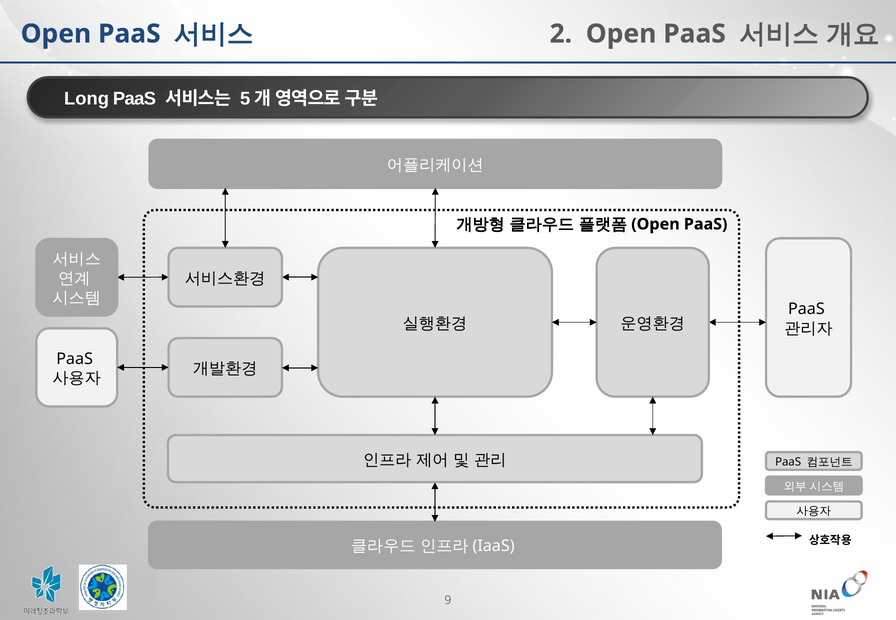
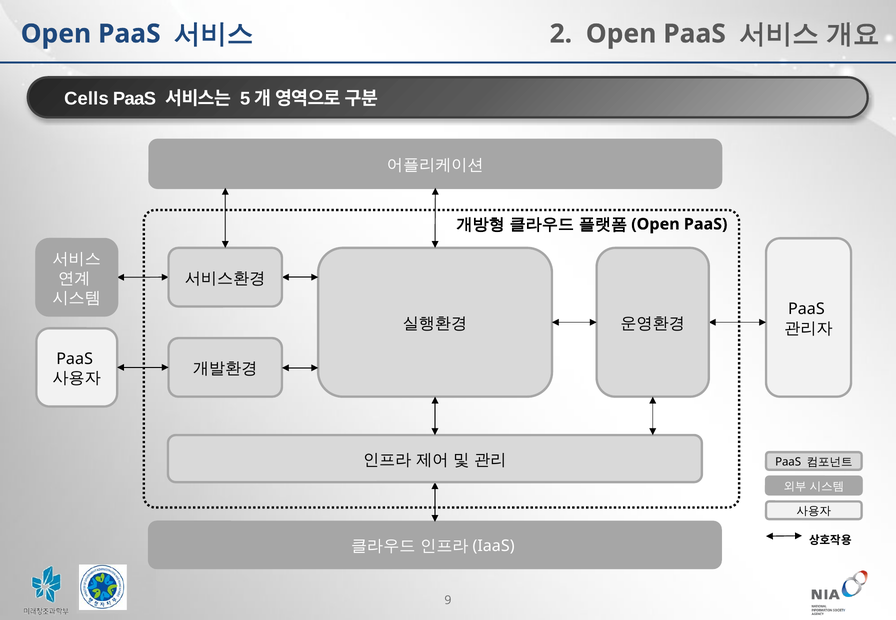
Long: Long -> Cells
